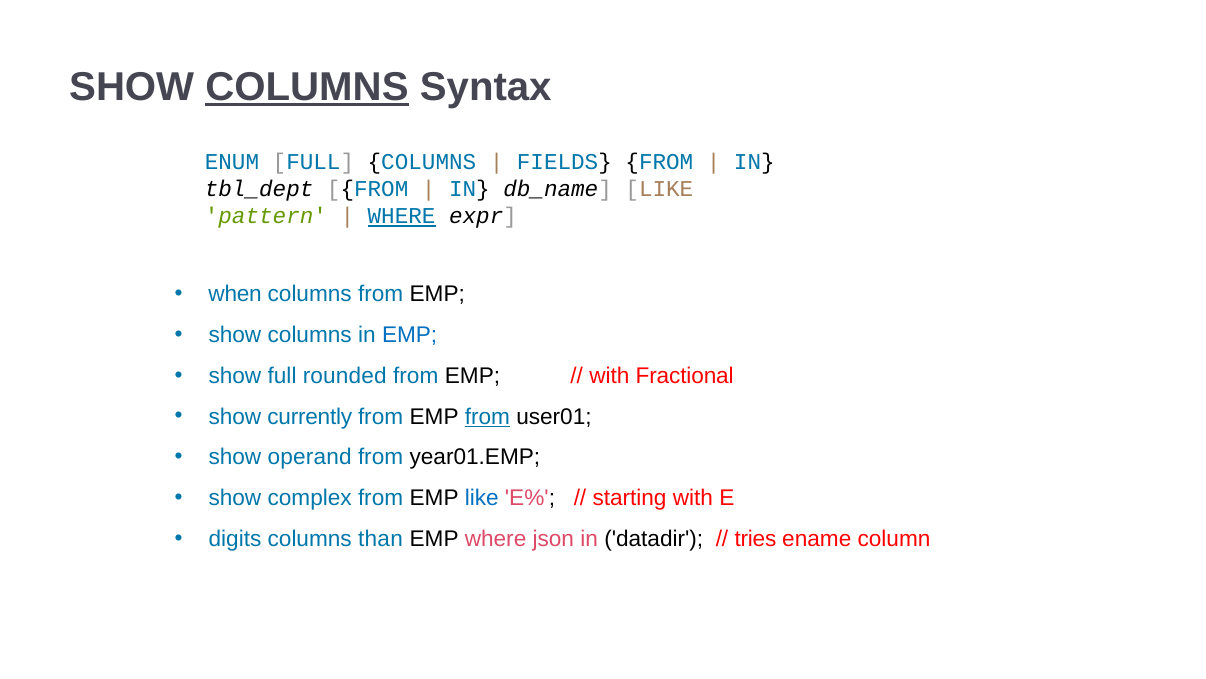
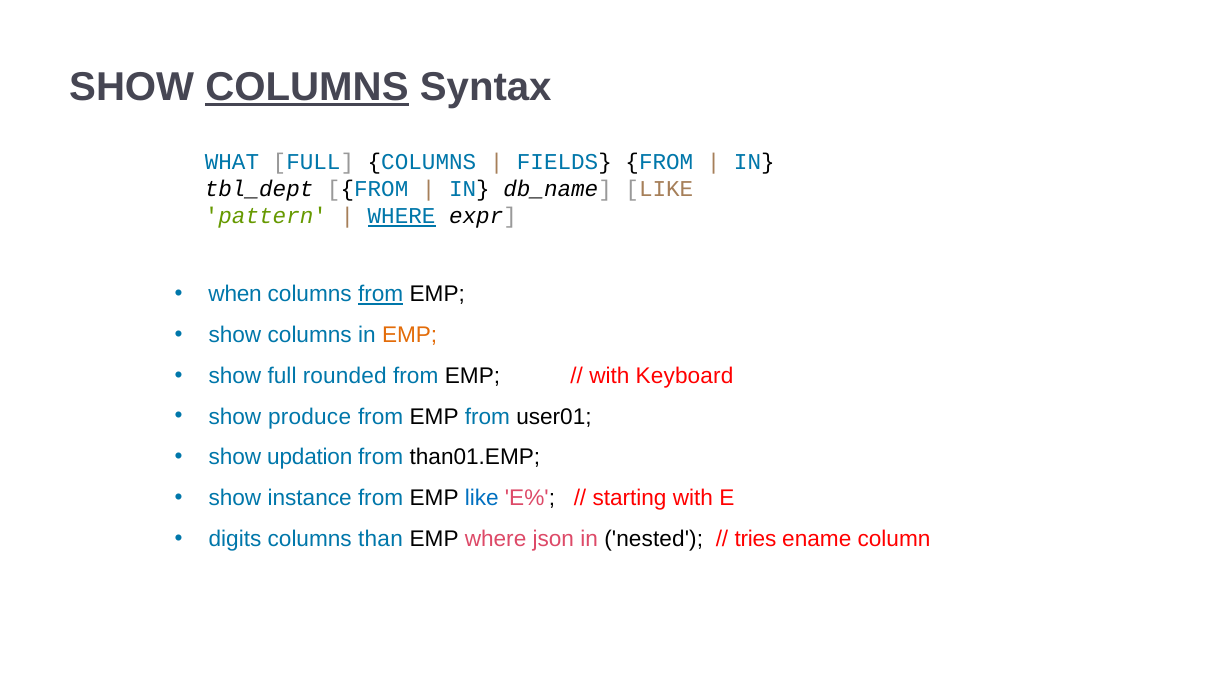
ENUM: ENUM -> WHAT
from at (381, 294) underline: none -> present
EMP at (410, 335) colour: blue -> orange
Fractional: Fractional -> Keyboard
currently: currently -> produce
from at (487, 416) underline: present -> none
operand: operand -> updation
year01.EMP: year01.EMP -> than01.EMP
complex: complex -> instance
datadir: datadir -> nested
